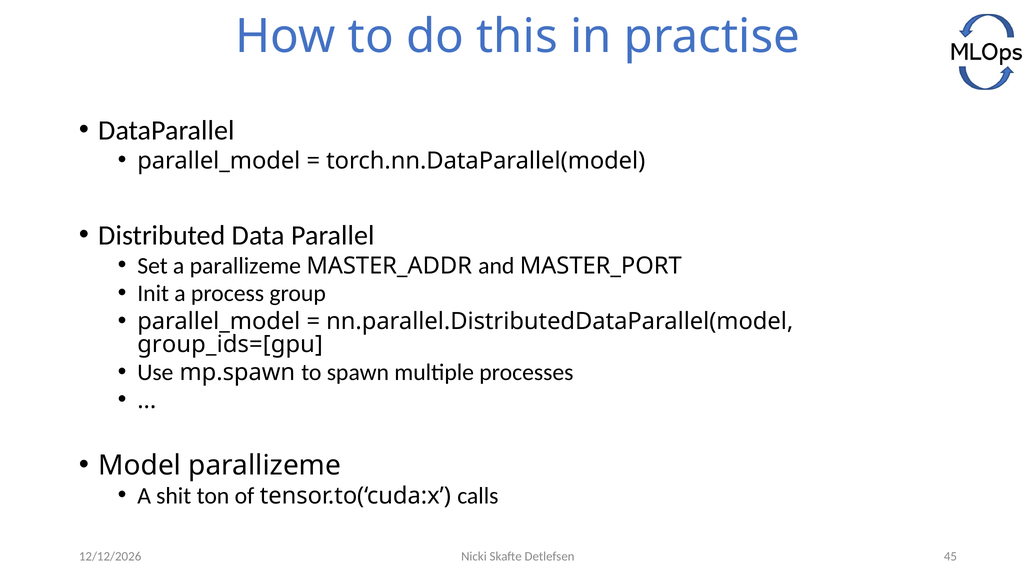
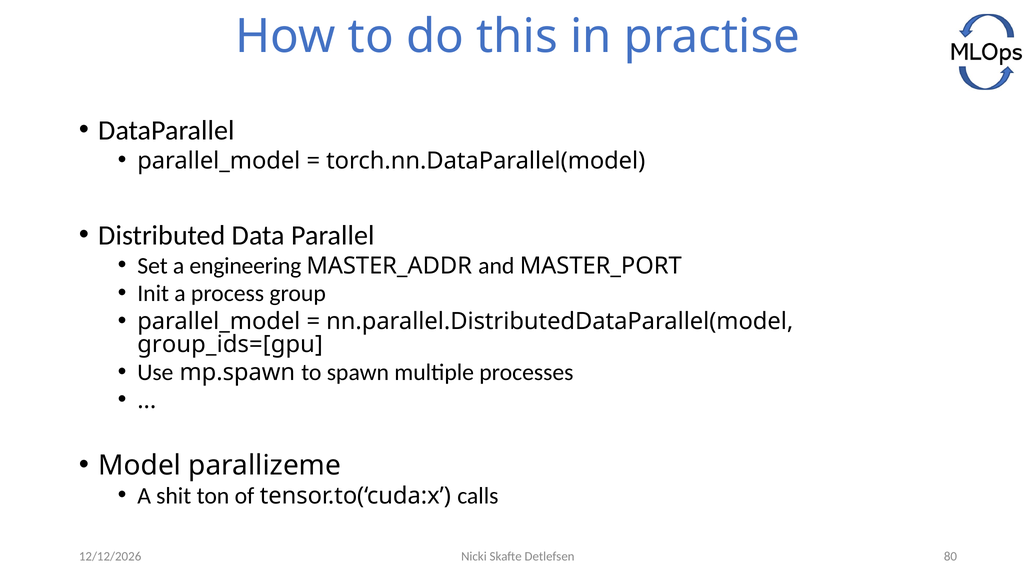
a parallizeme: parallizeme -> engineering
45: 45 -> 80
